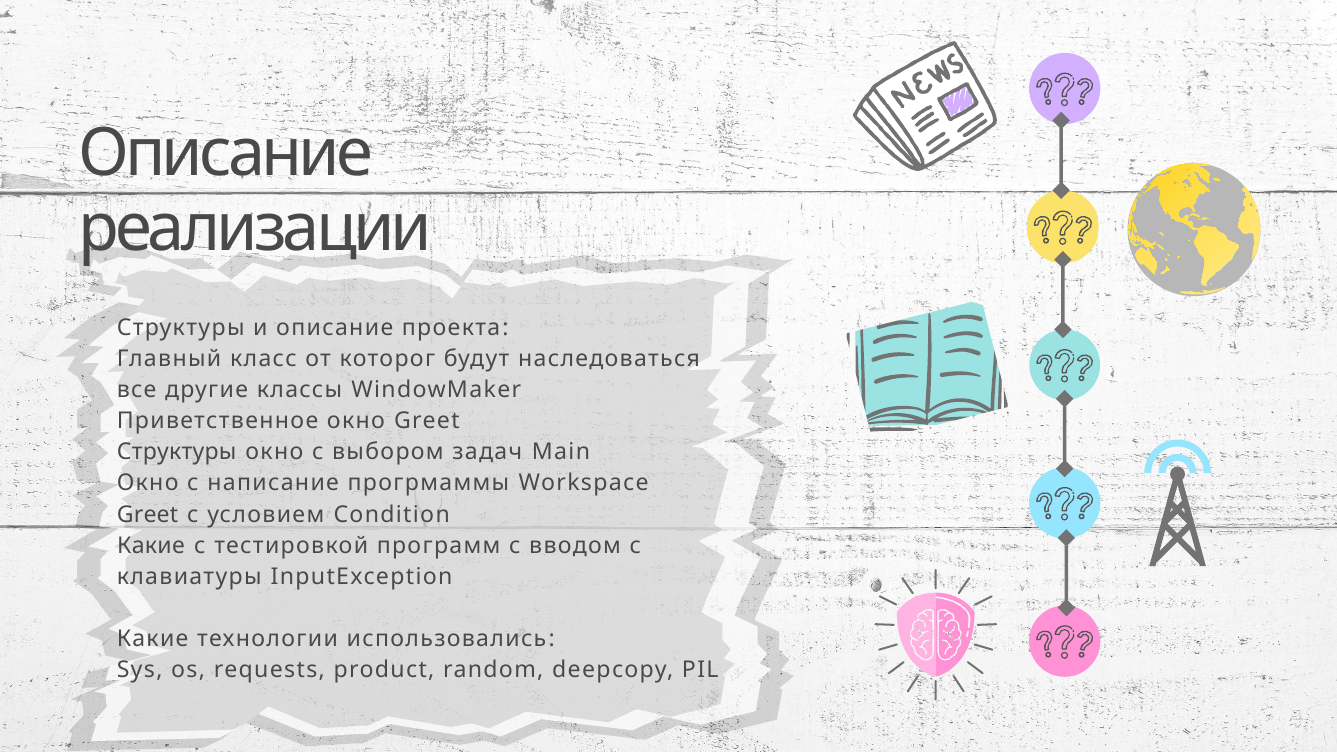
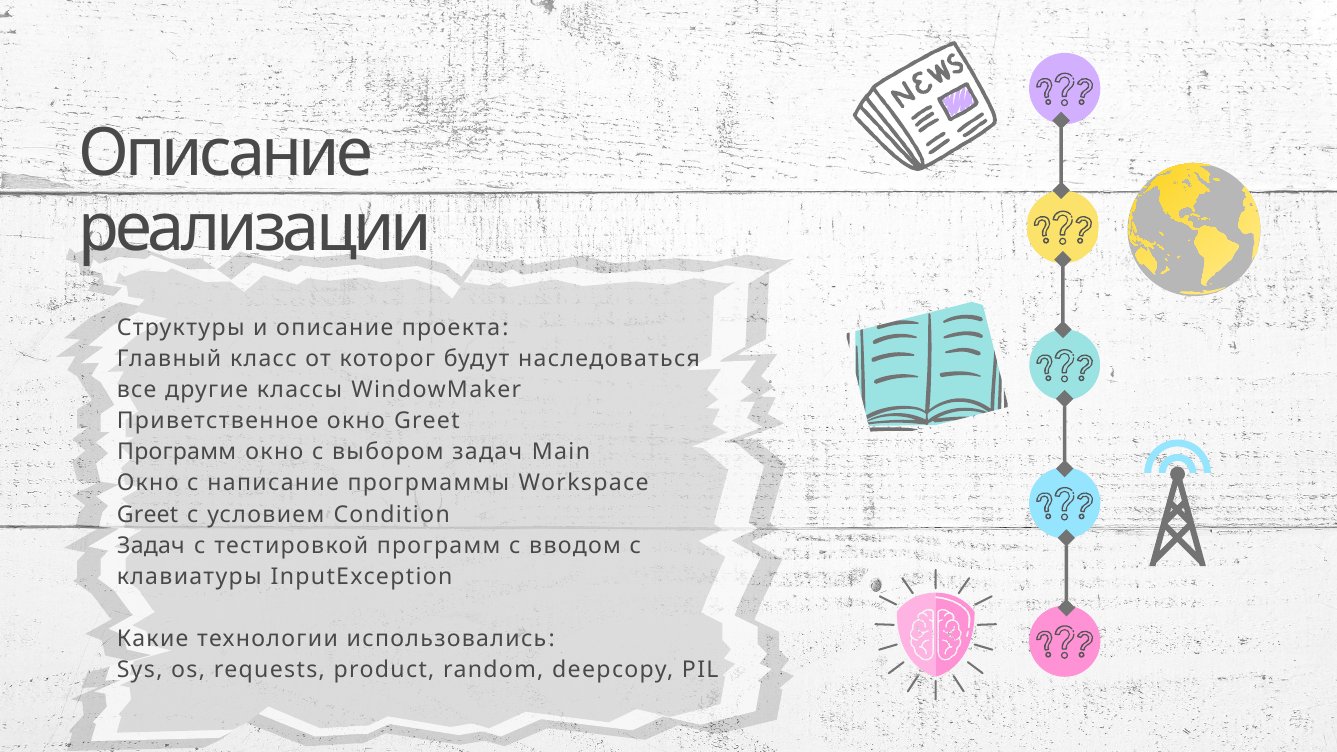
Структуры at (177, 452): Структуры -> Программ
Какие at (151, 546): Какие -> Задач
